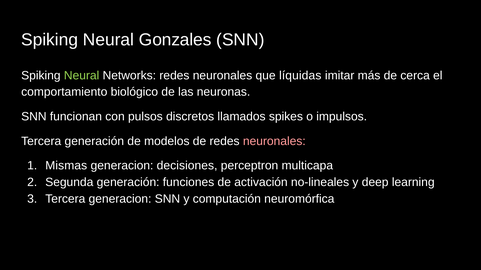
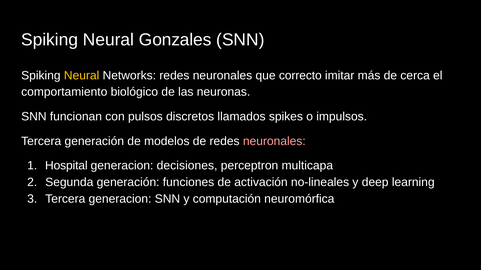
Neural at (82, 76) colour: light green -> yellow
líquidas: líquidas -> correcto
Mismas: Mismas -> Hospital
